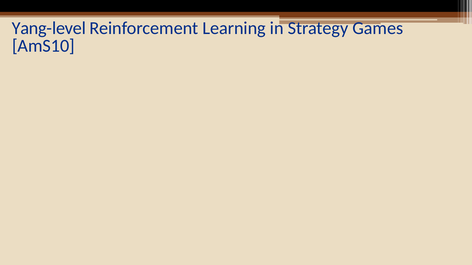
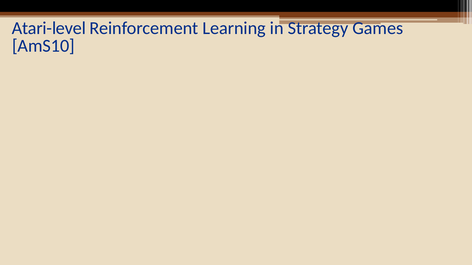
Yang-level: Yang-level -> Atari-level
